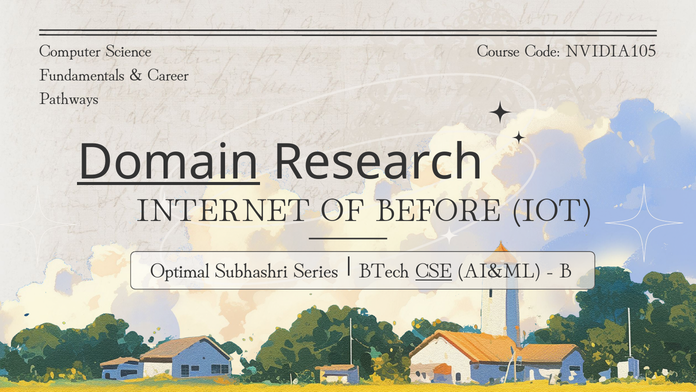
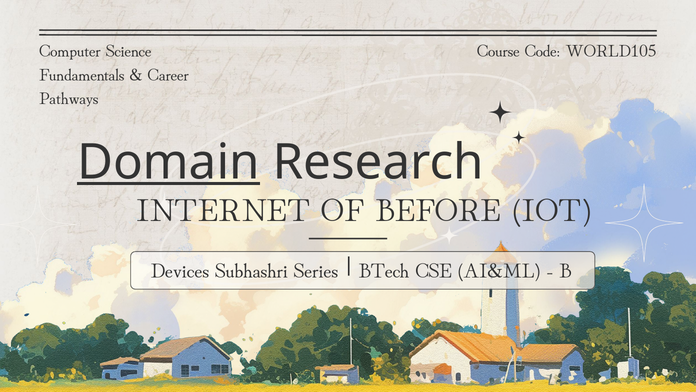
NVIDIA105: NVIDIA105 -> WORLD105
Optimal: Optimal -> Devices
CSE underline: present -> none
